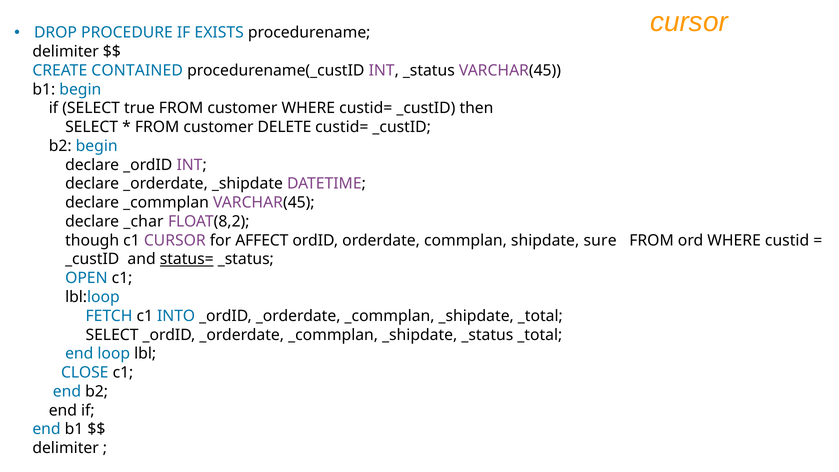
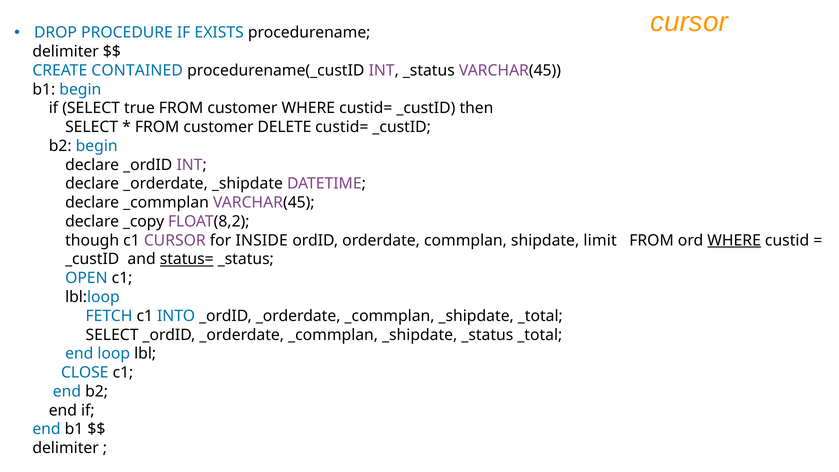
_char: _char -> _copy
AFFECT: AFFECT -> INSIDE
sure: sure -> limit
WHERE at (734, 240) underline: none -> present
